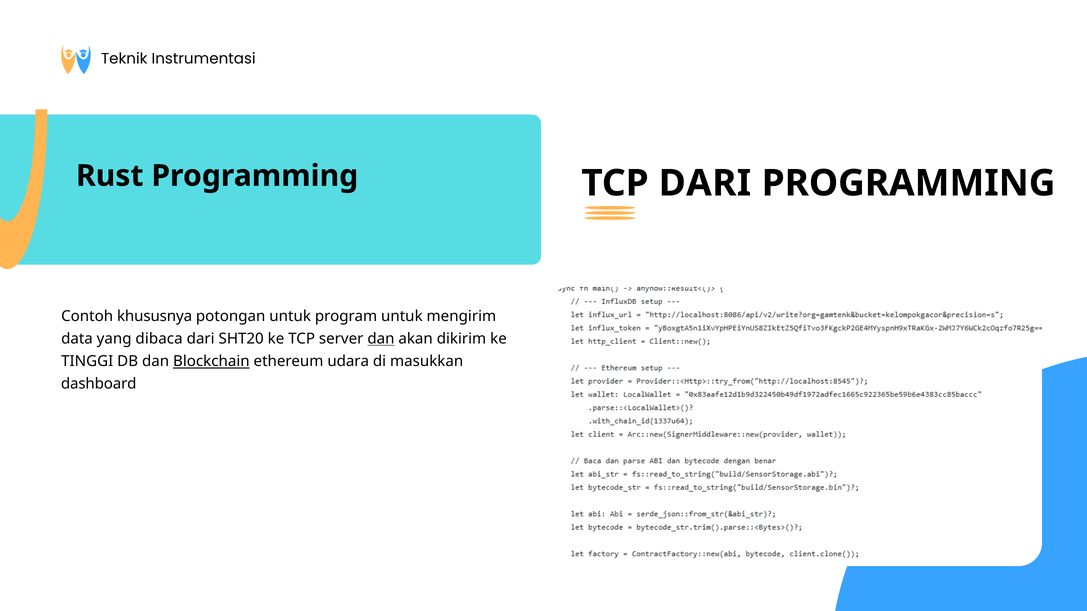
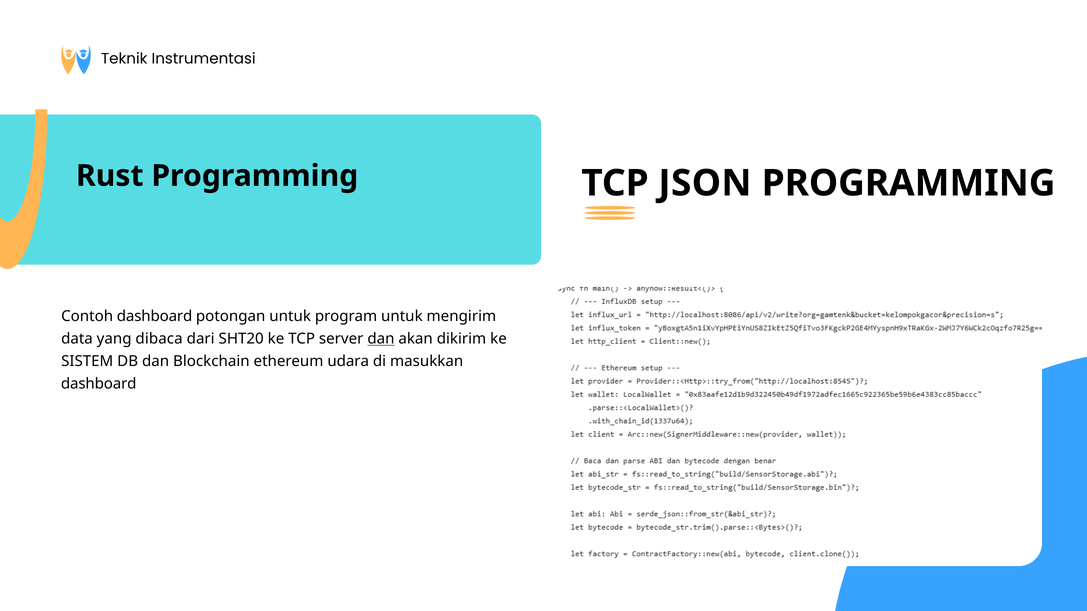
TCP DARI: DARI -> JSON
Contoh khususnya: khususnya -> dashboard
TINGGI: TINGGI -> SISTEM
Blockchain underline: present -> none
